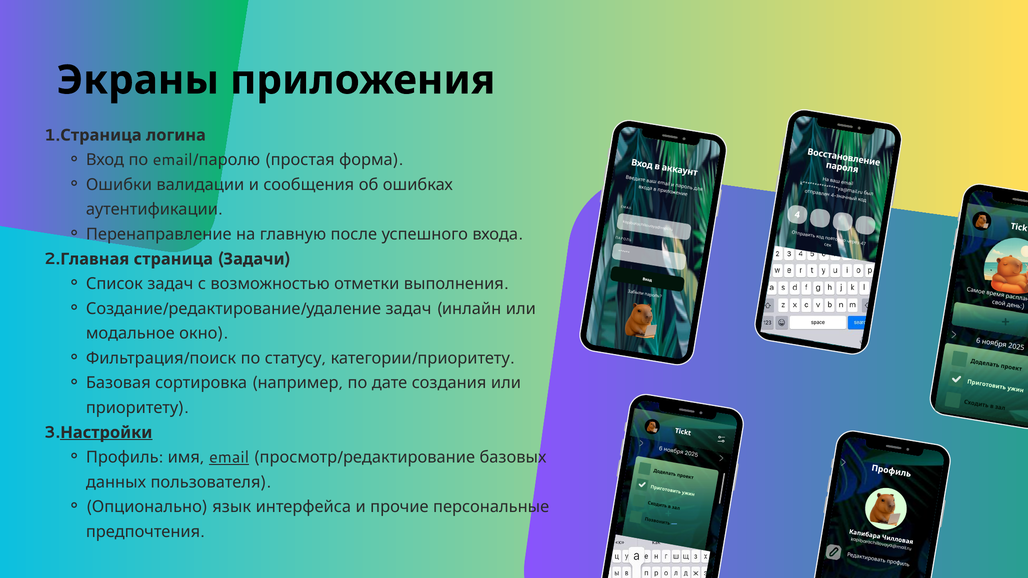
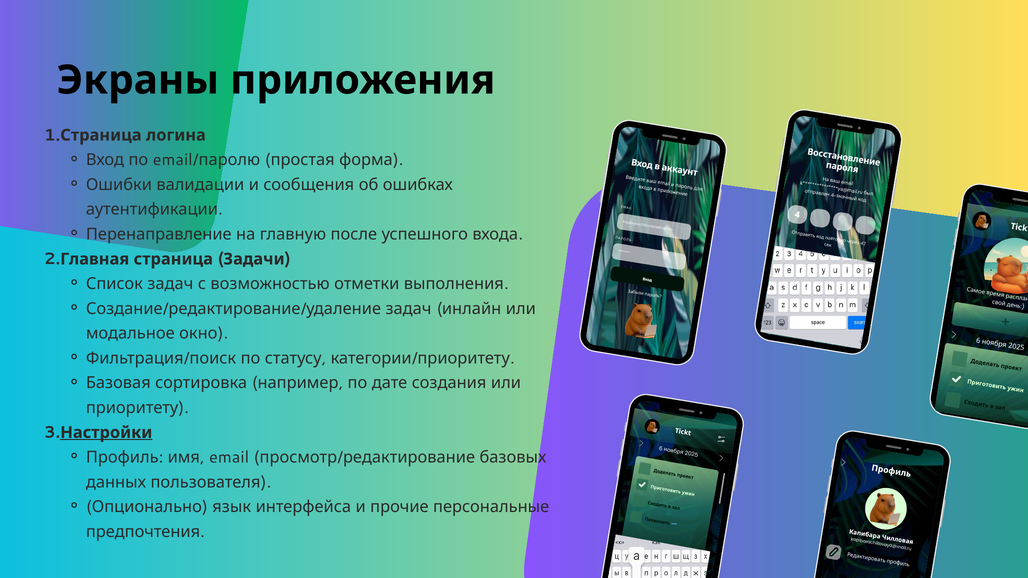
email at (229, 458) underline: present -> none
